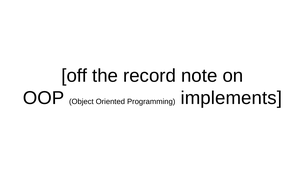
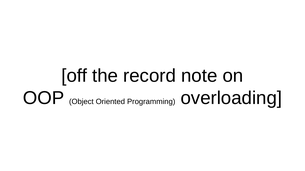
implements: implements -> overloading
